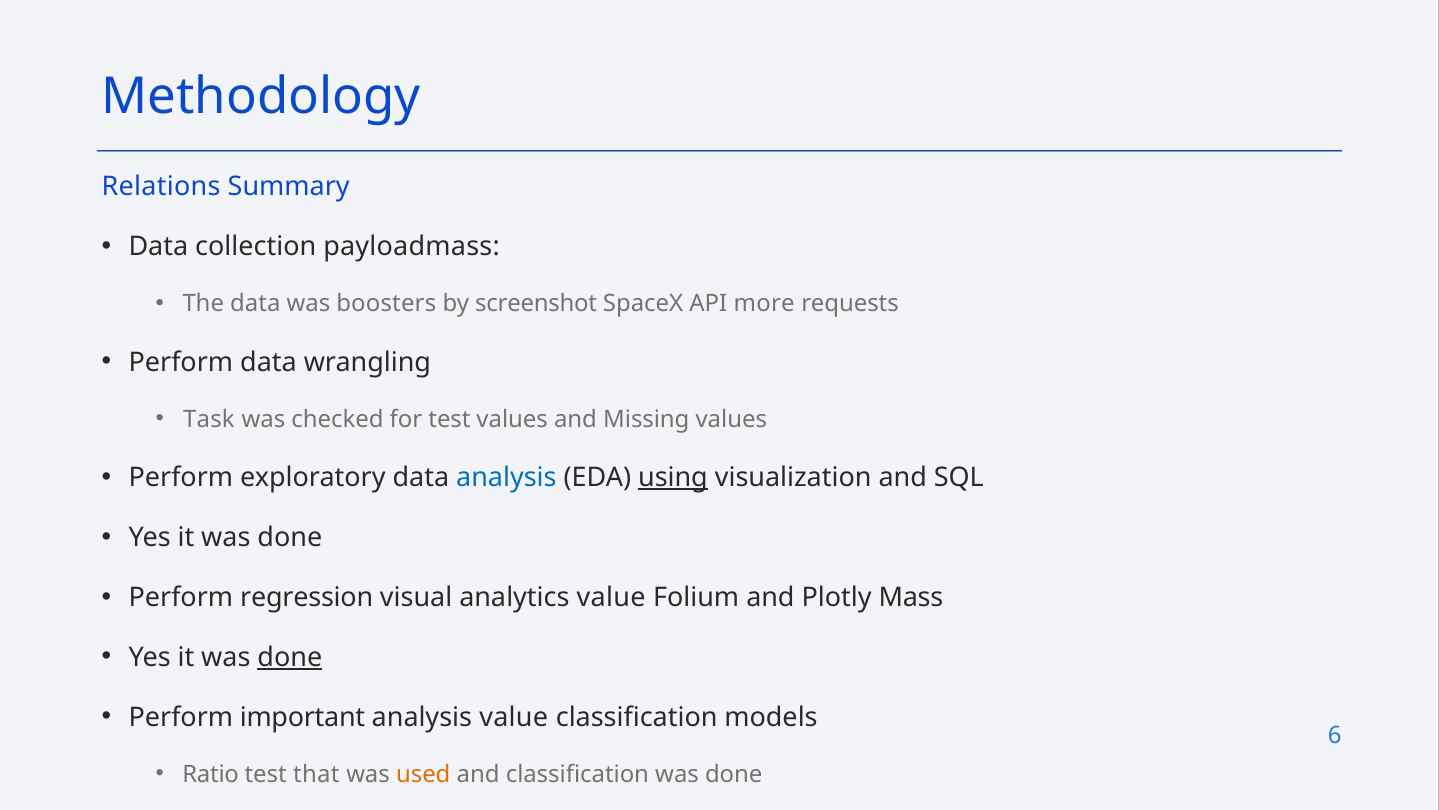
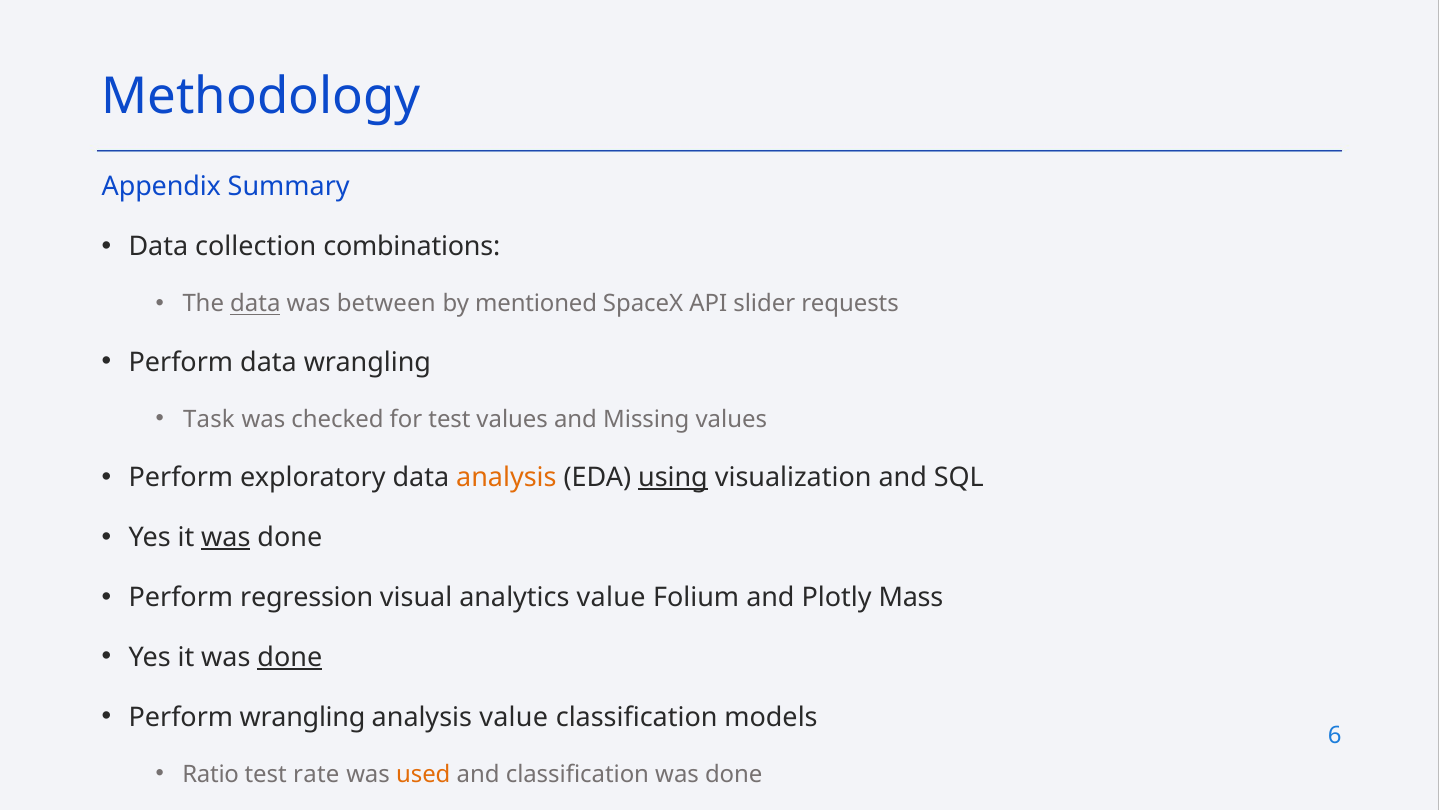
Relations: Relations -> Appendix
payloadmass: payloadmass -> combinations
data at (255, 304) underline: none -> present
boosters: boosters -> between
screenshot: screenshot -> mentioned
more: more -> slider
analysis at (506, 477) colour: blue -> orange
was at (226, 537) underline: none -> present
Perform important: important -> wrangling
that: that -> rate
